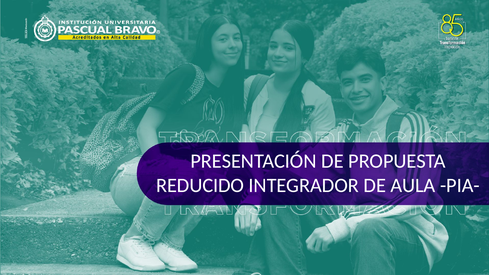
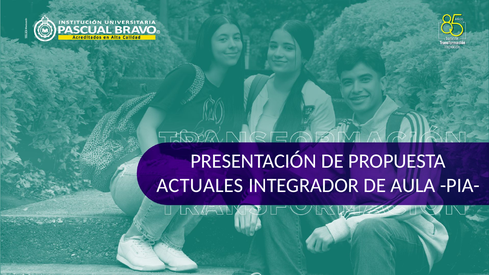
REDUCIDO: REDUCIDO -> ACTUALES
